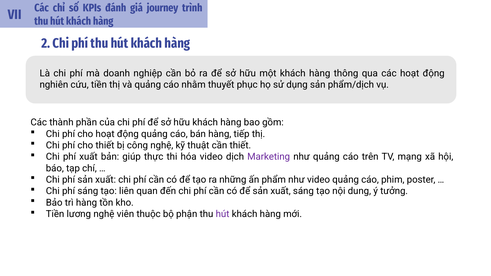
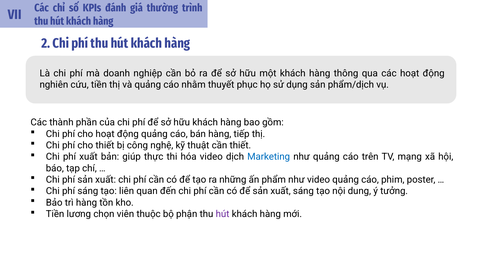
journey: journey -> thường
Marketing colour: purple -> blue
lương nghệ: nghệ -> chọn
